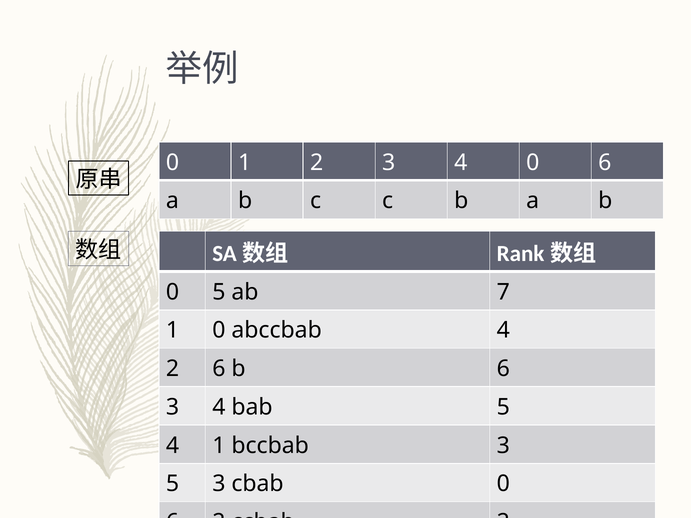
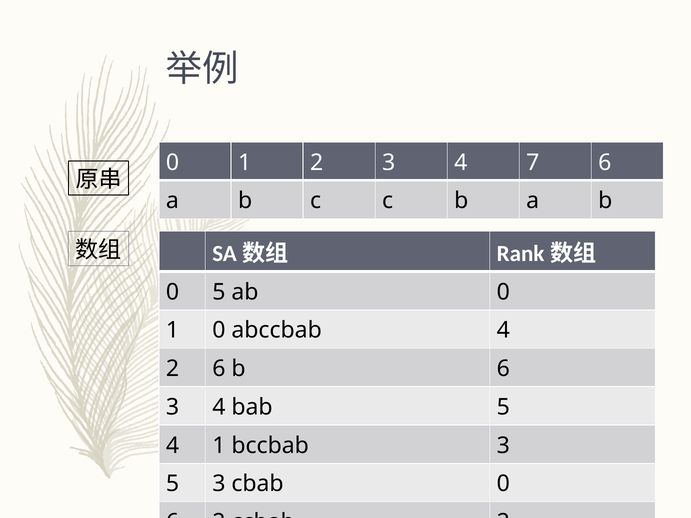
4 0: 0 -> 7
ab 7: 7 -> 0
